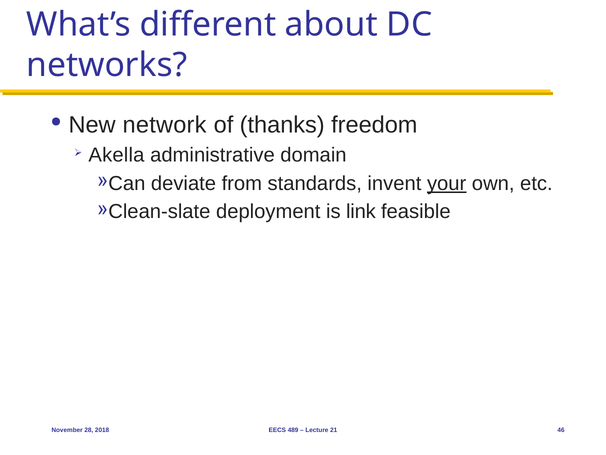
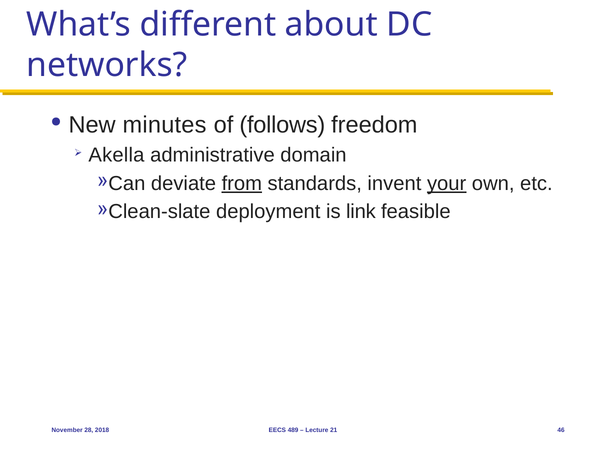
network: network -> minutes
thanks: thanks -> follows
from underline: none -> present
